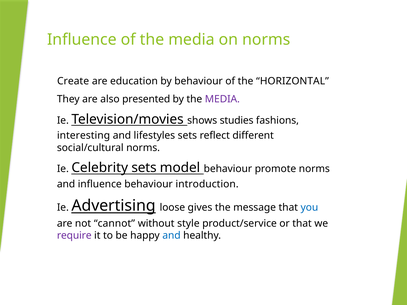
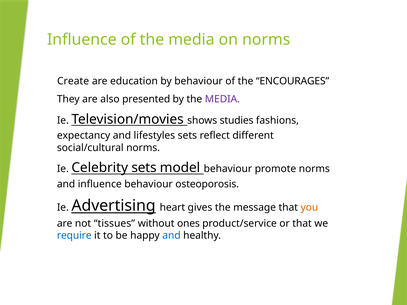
HORIZONTAL: HORIZONTAL -> ENCOURAGES
interesting: interesting -> expectancy
introduction: introduction -> osteoporosis
loose: loose -> heart
you colour: blue -> orange
cannot: cannot -> tissues
style: style -> ones
require colour: purple -> blue
